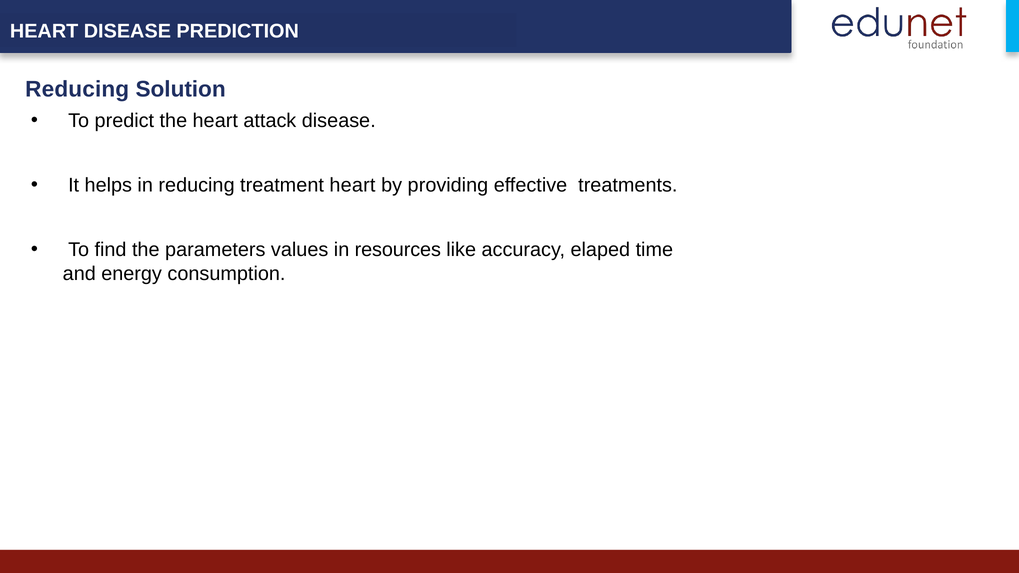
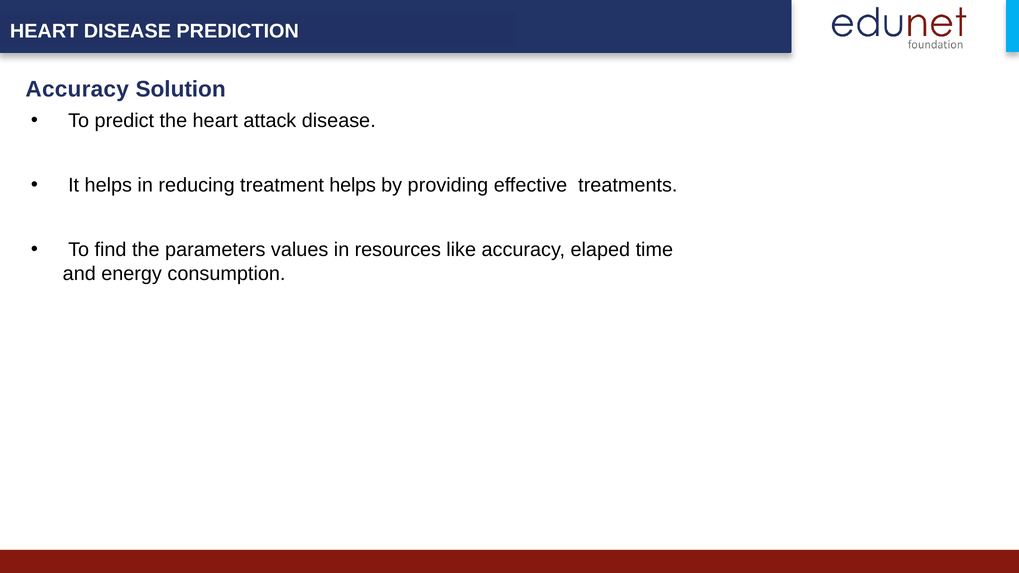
Reducing at (77, 89): Reducing -> Accuracy
treatment heart: heart -> helps
